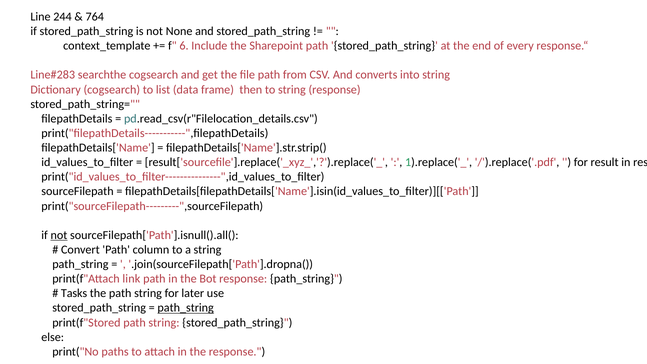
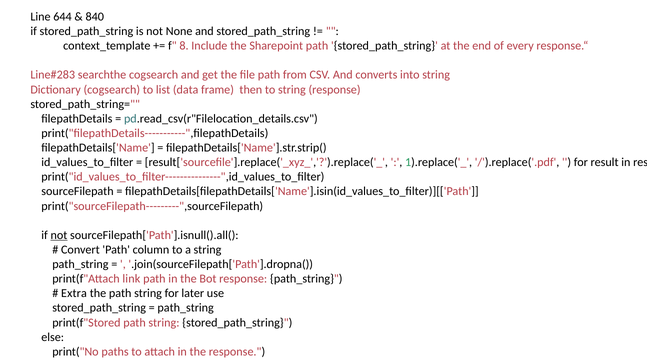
244: 244 -> 644
764: 764 -> 840
6: 6 -> 8
Tasks: Tasks -> Extra
path_string at (186, 308) underline: present -> none
